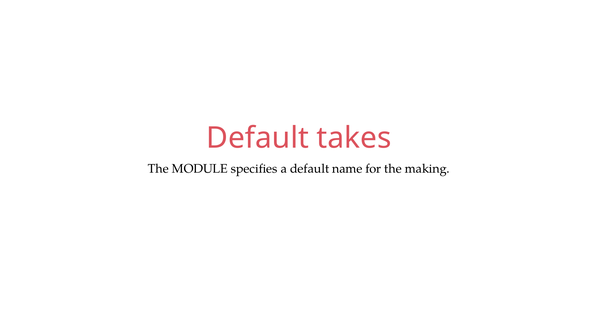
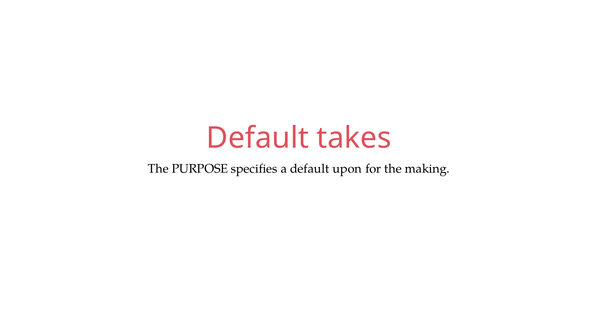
MODULE: MODULE -> PURPOSE
name: name -> upon
